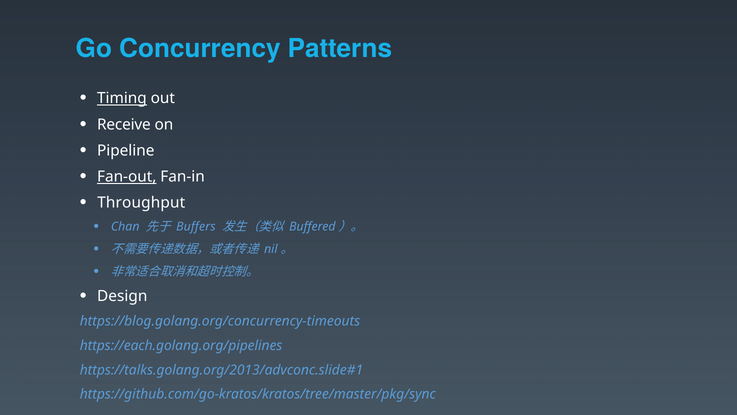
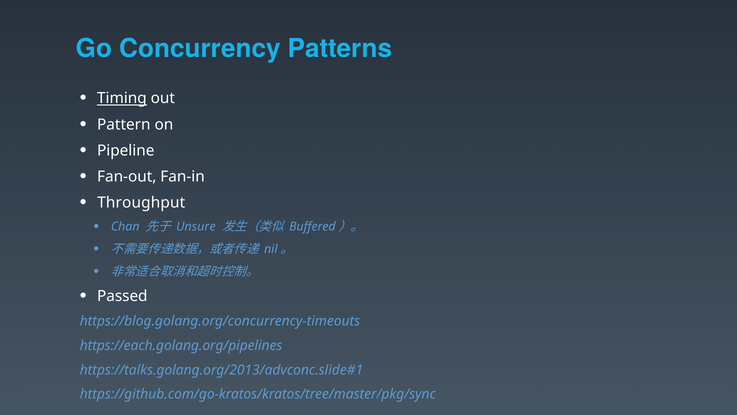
Receive: Receive -> Pattern
Fan-out underline: present -> none
Buffers: Buffers -> Unsure
Design: Design -> Passed
